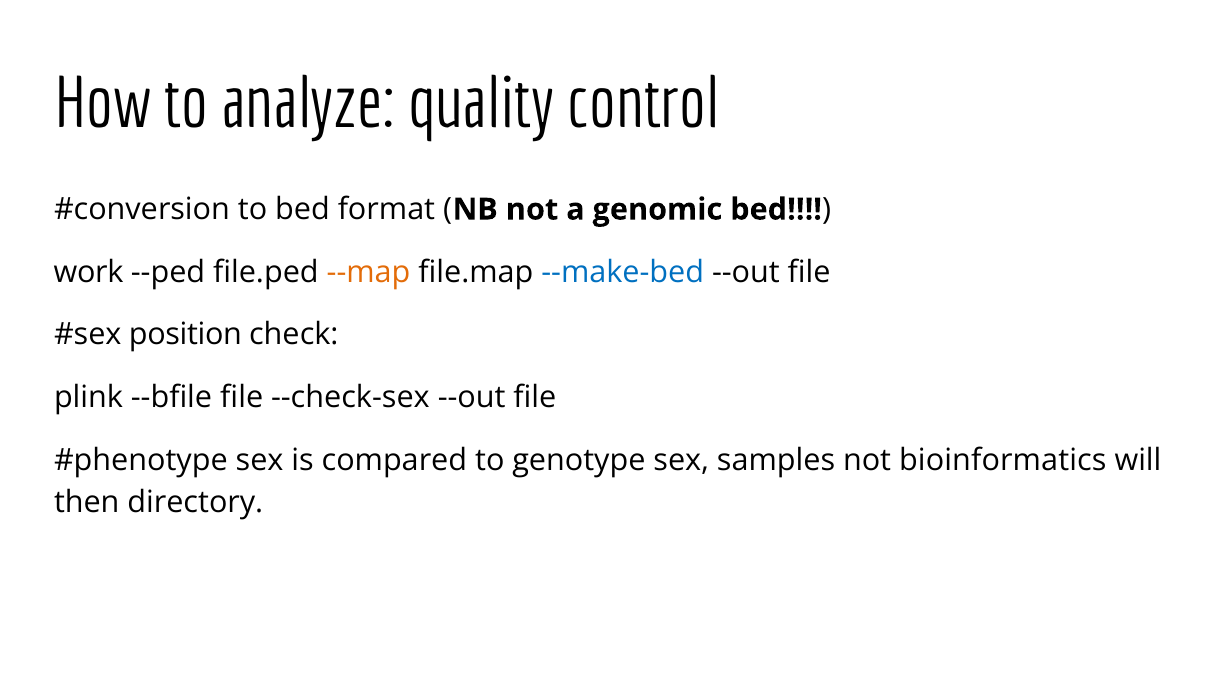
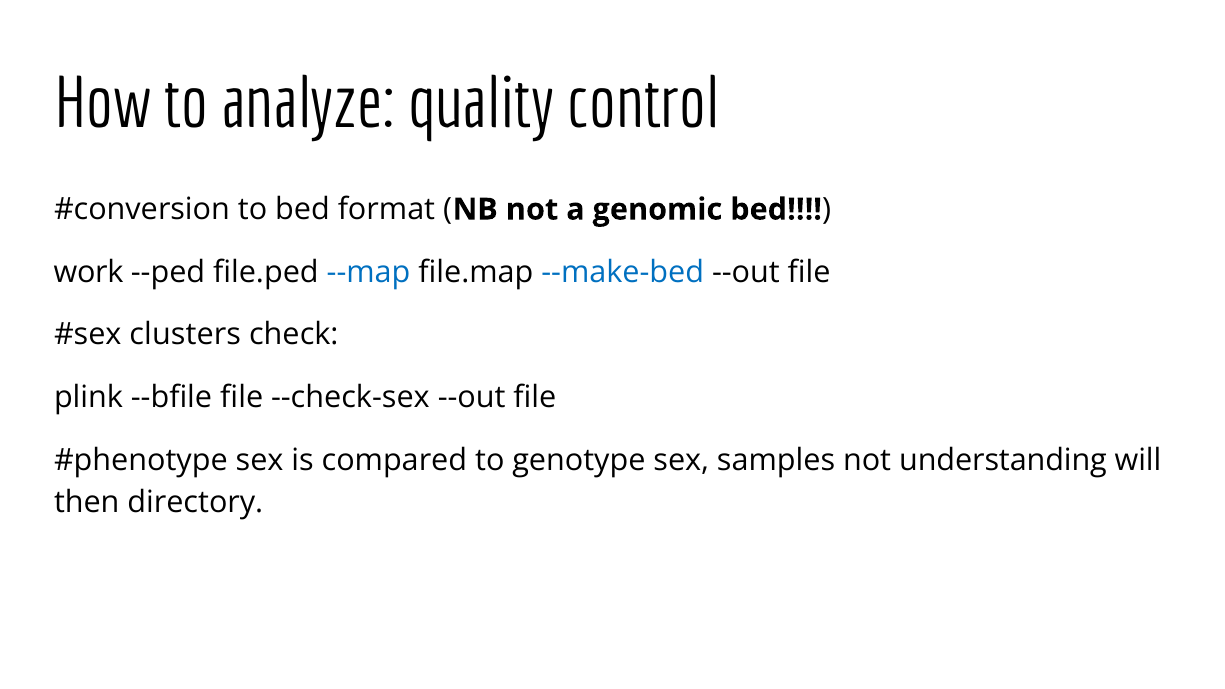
--map colour: orange -> blue
position: position -> clusters
bioinformatics: bioinformatics -> understanding
